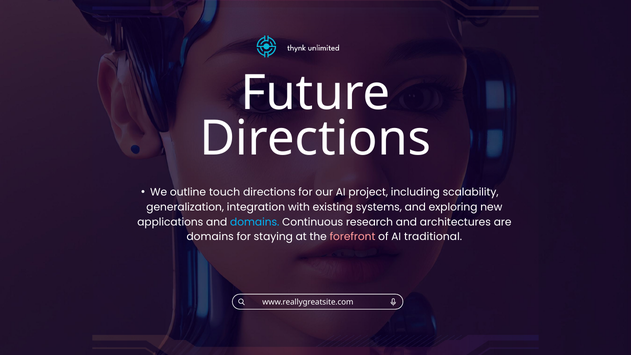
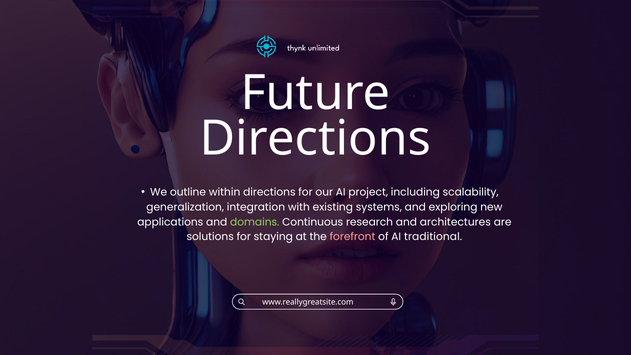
touch: touch -> within
domains at (255, 222) colour: light blue -> light green
domains at (210, 237): domains -> solutions
